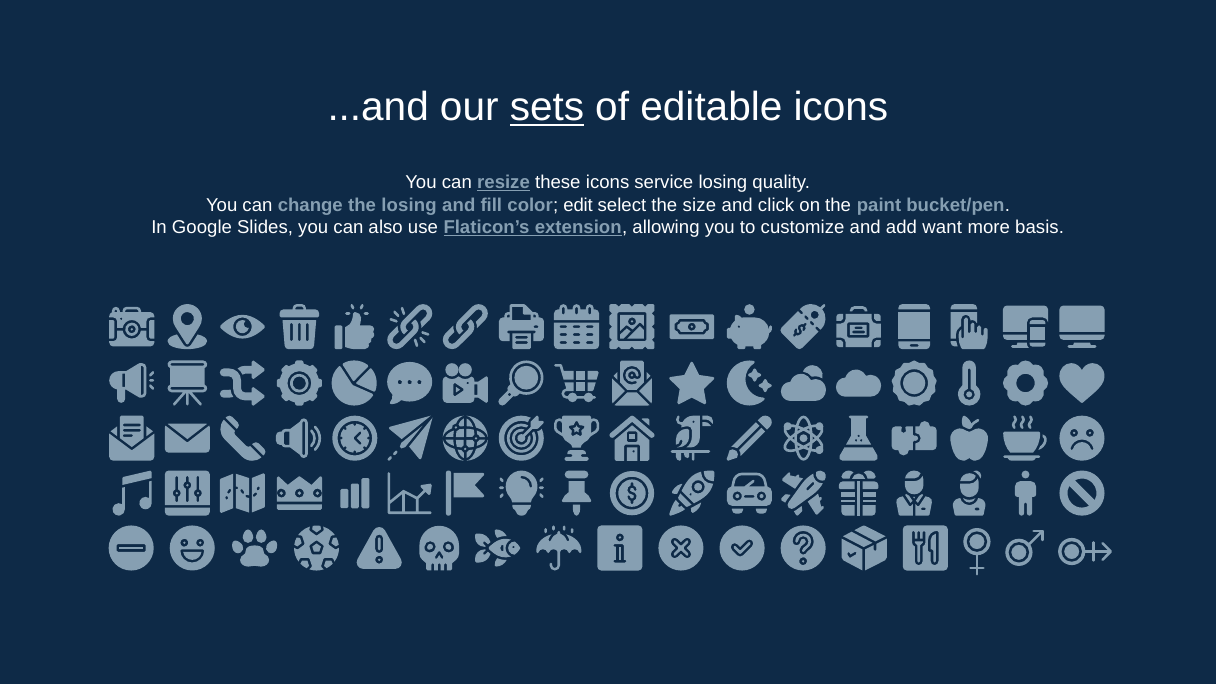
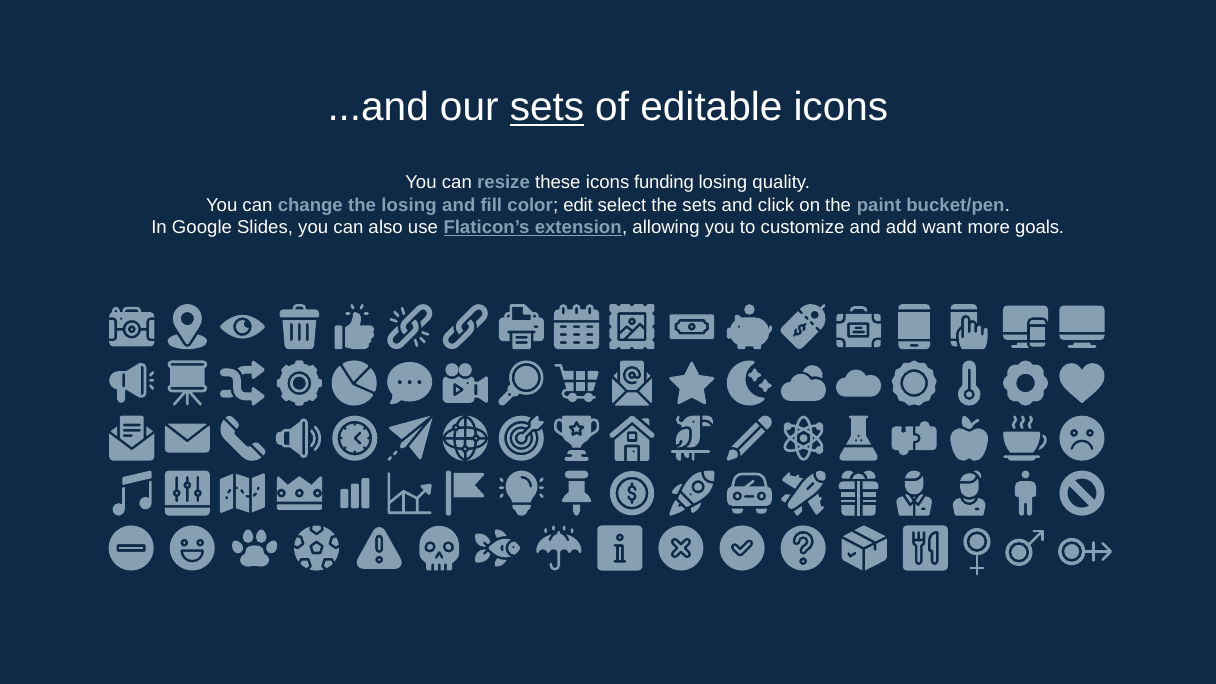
resize underline: present -> none
service: service -> funding
the size: size -> sets
basis: basis -> goals
